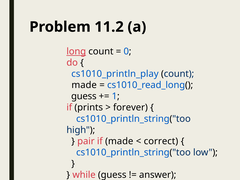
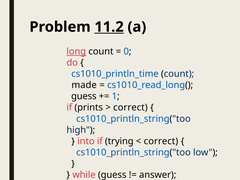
11.2 underline: none -> present
cs1010_println_play: cs1010_println_play -> cs1010_println_time
forever at (130, 108): forever -> correct
pair: pair -> into
if made: made -> trying
